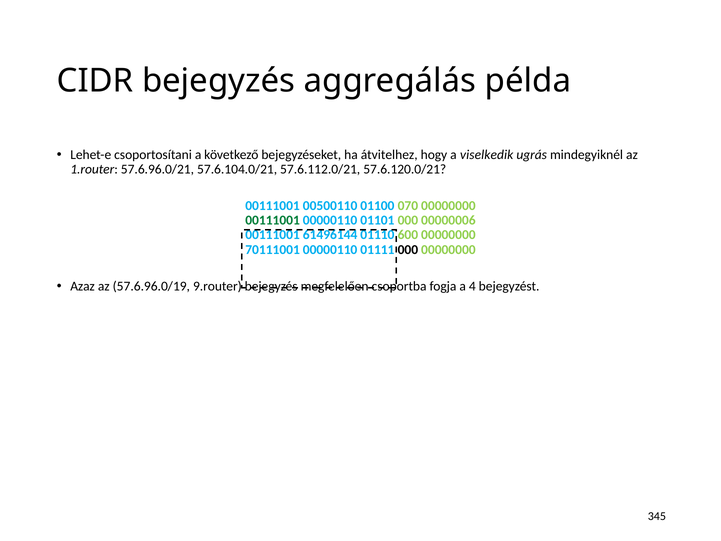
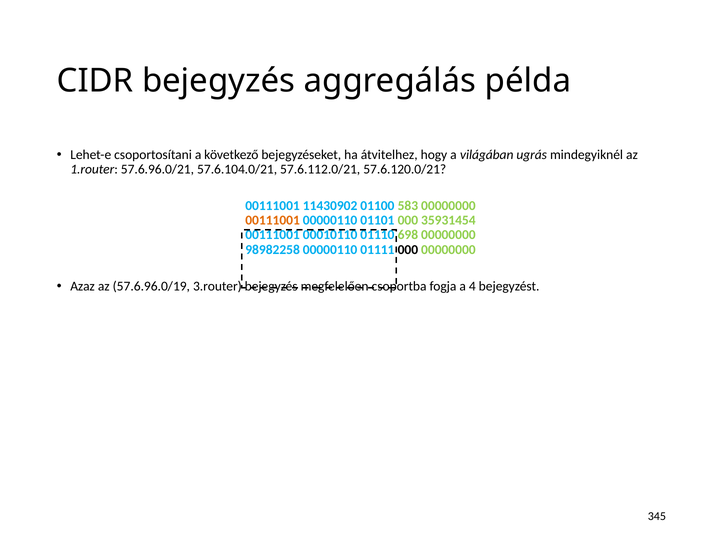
viselkedik: viselkedik -> világában
00500110: 00500110 -> 11430902
070: 070 -> 583
00111001 at (273, 220) colour: green -> orange
00000006: 00000006 -> 35931454
61496144: 61496144 -> 00010110
600: 600 -> 698
70111001: 70111001 -> 98982258
9.router: 9.router -> 3.router
